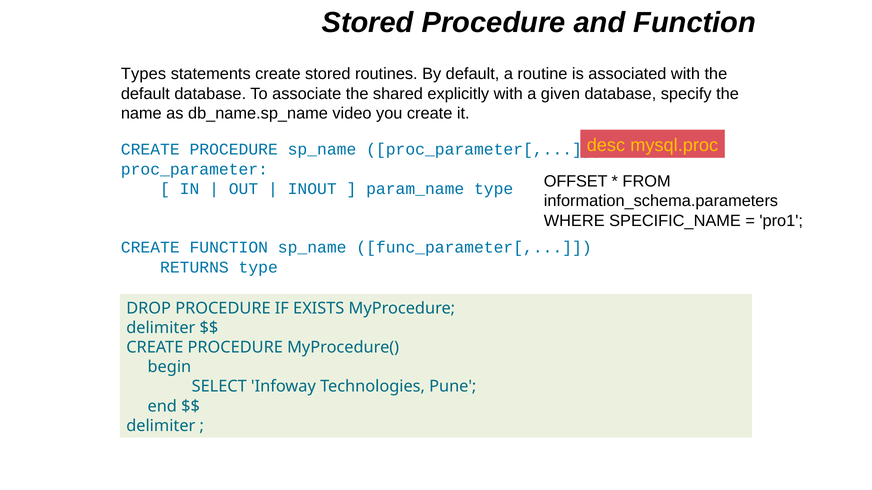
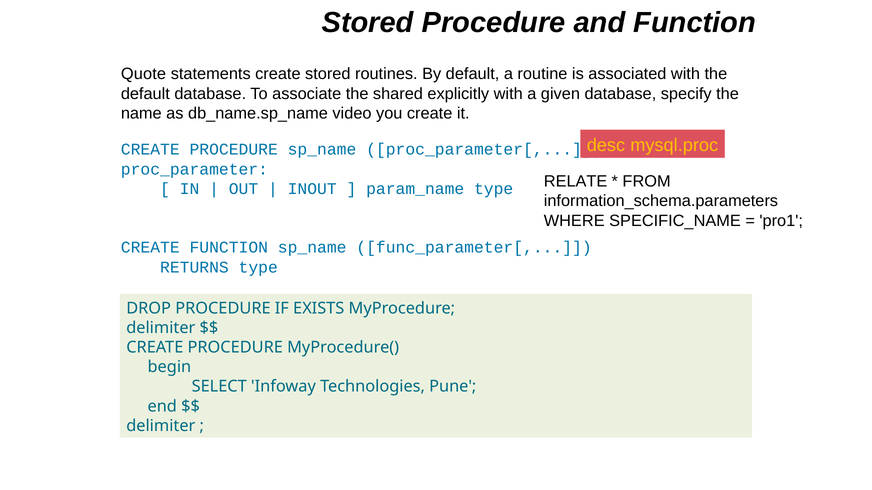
Types: Types -> Quote
OFFSET: OFFSET -> RELATE
